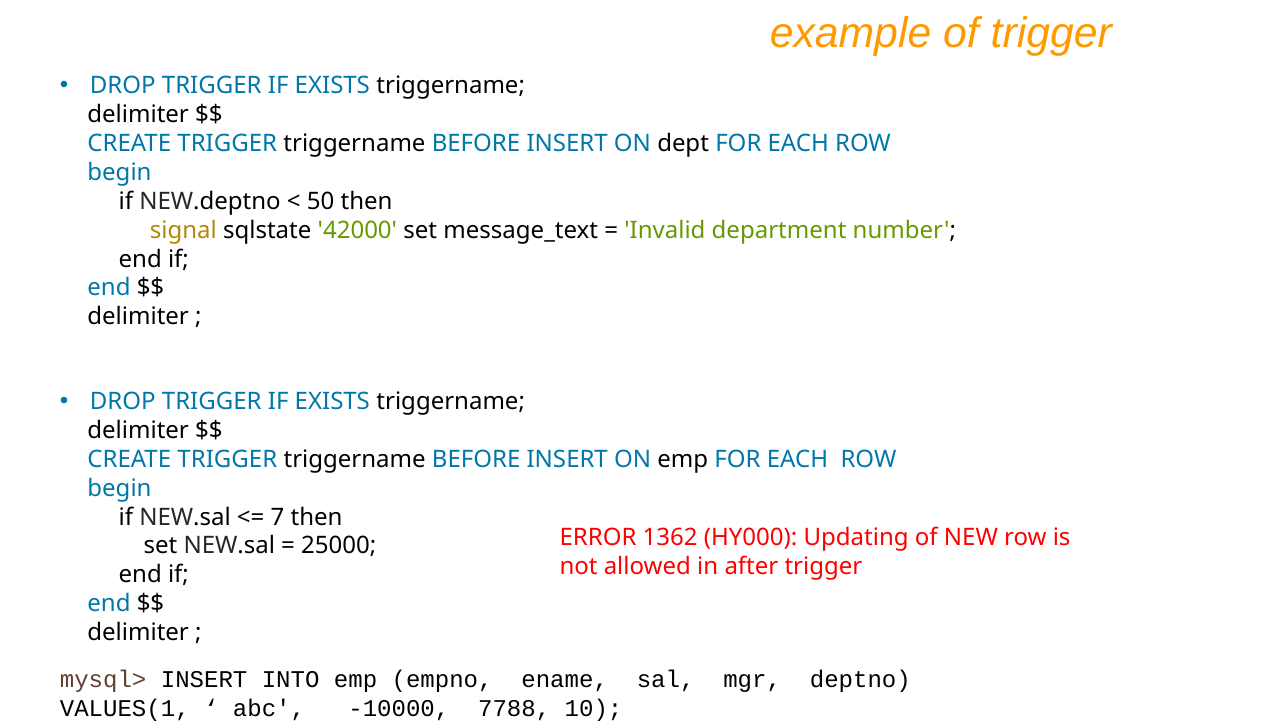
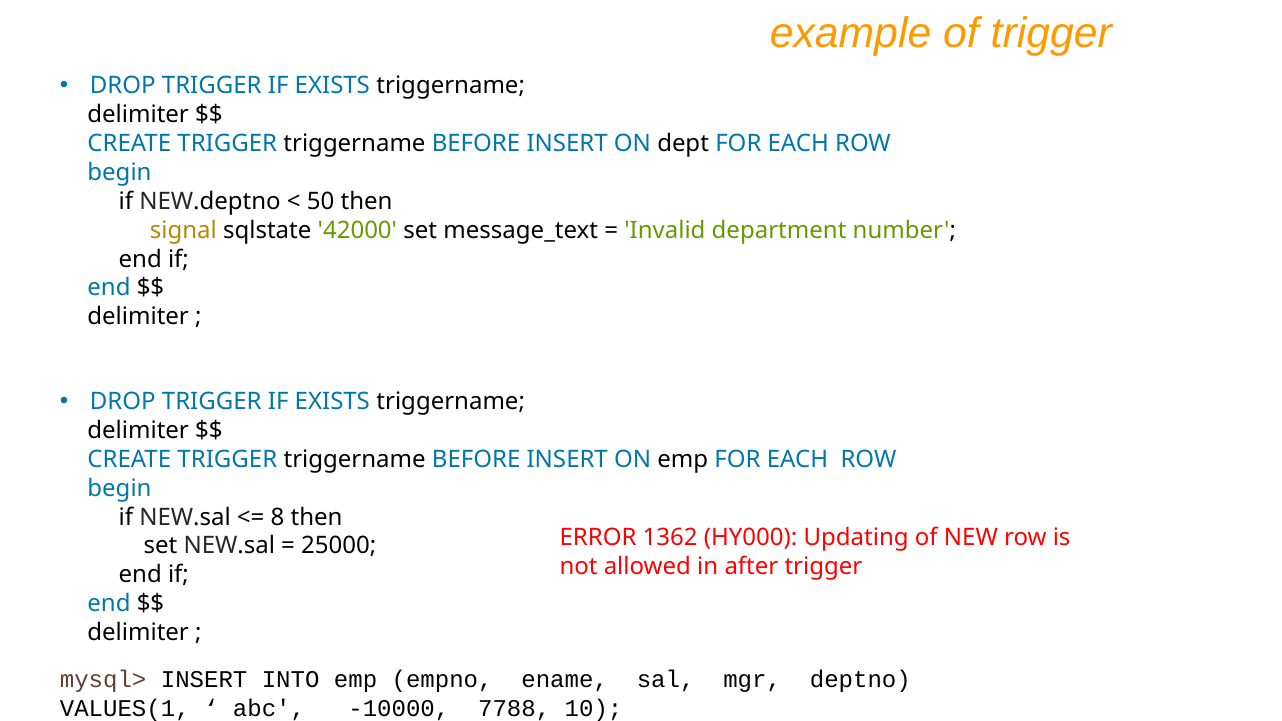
7: 7 -> 8
